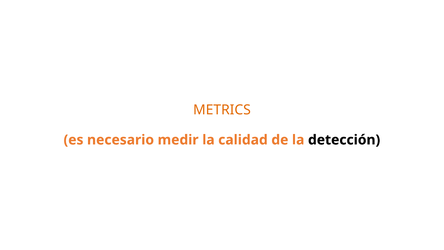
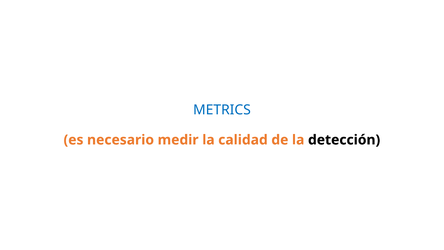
METRICS colour: orange -> blue
